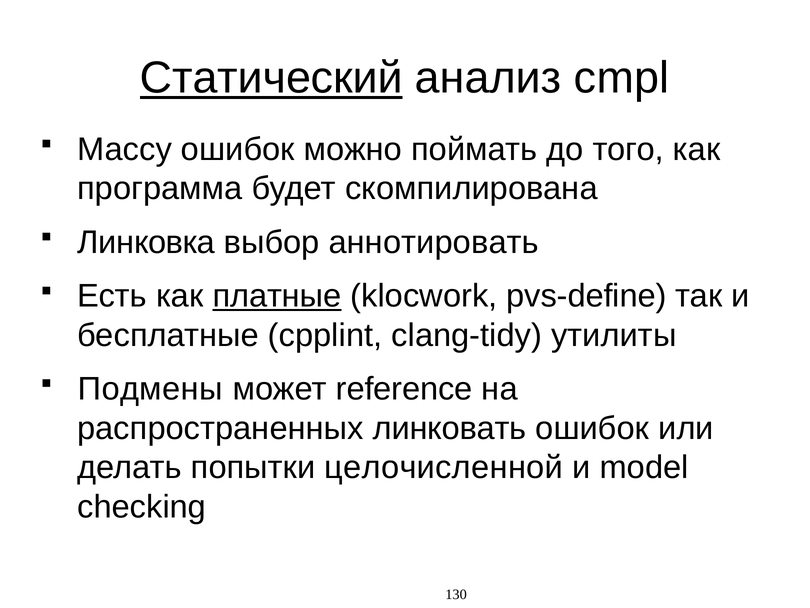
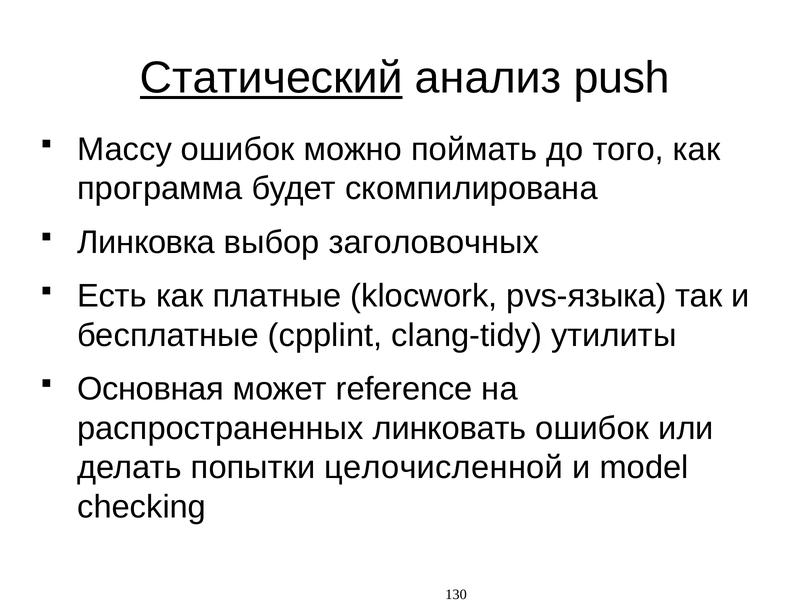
cmpl: cmpl -> push
аннотировать: аннотировать -> заголовочных
платные underline: present -> none
pvs-define: pvs-define -> pvs-языка
Подмены: Подмены -> Основная
